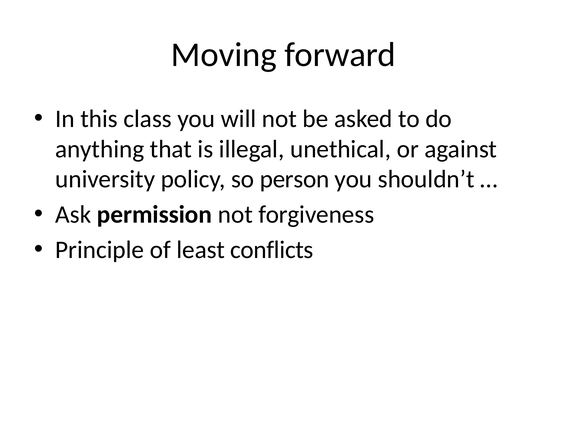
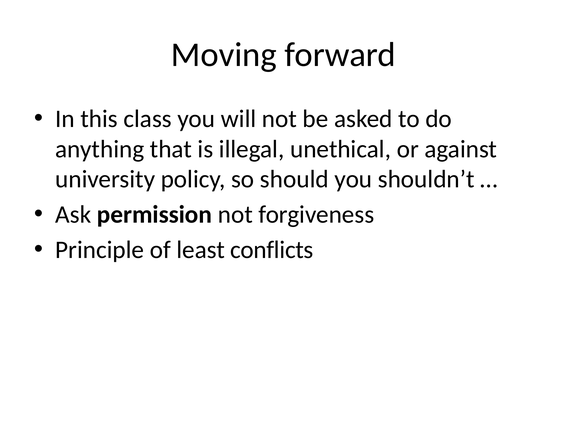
person: person -> should
